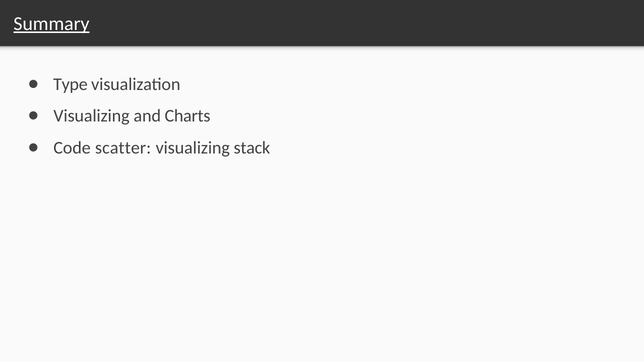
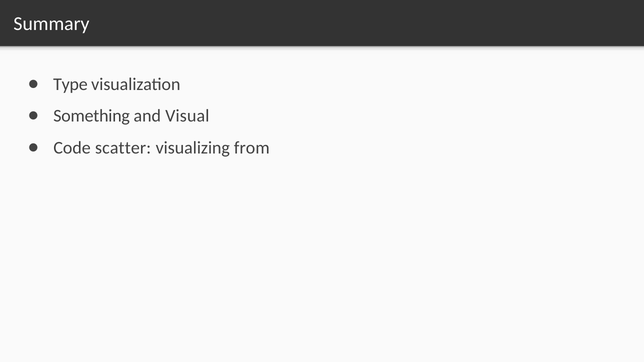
Summary underline: present -> none
Visualizing at (92, 116): Visualizing -> Something
Charts: Charts -> Visual
stack: stack -> from
